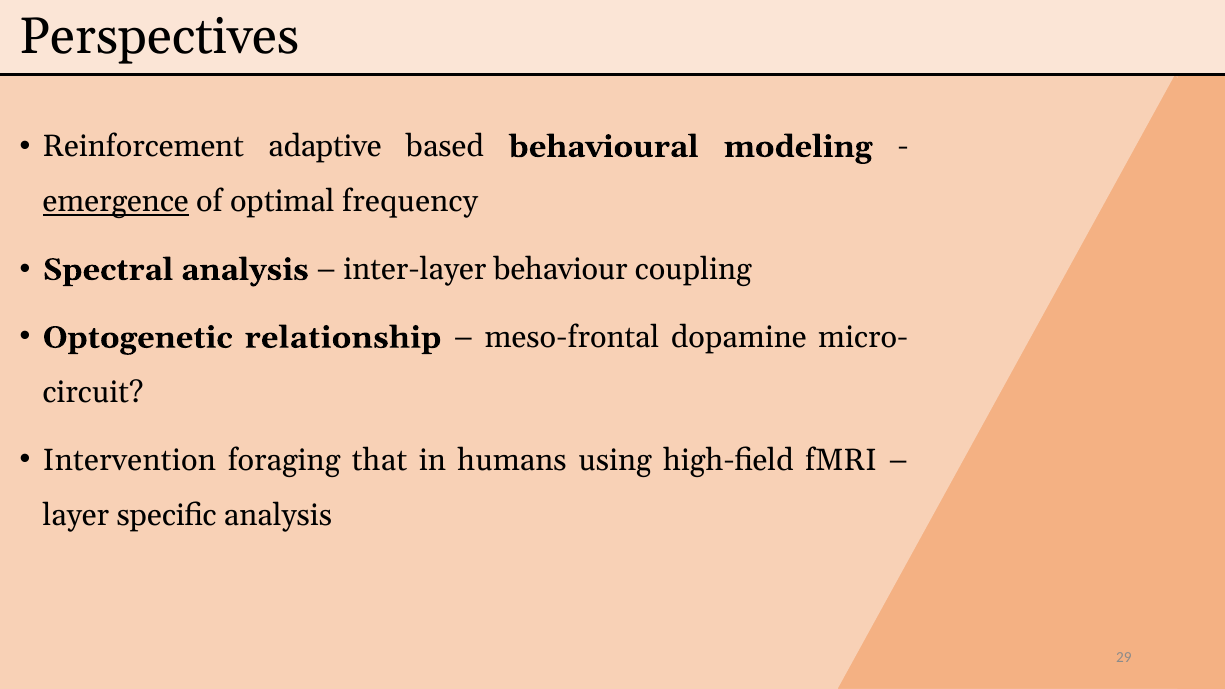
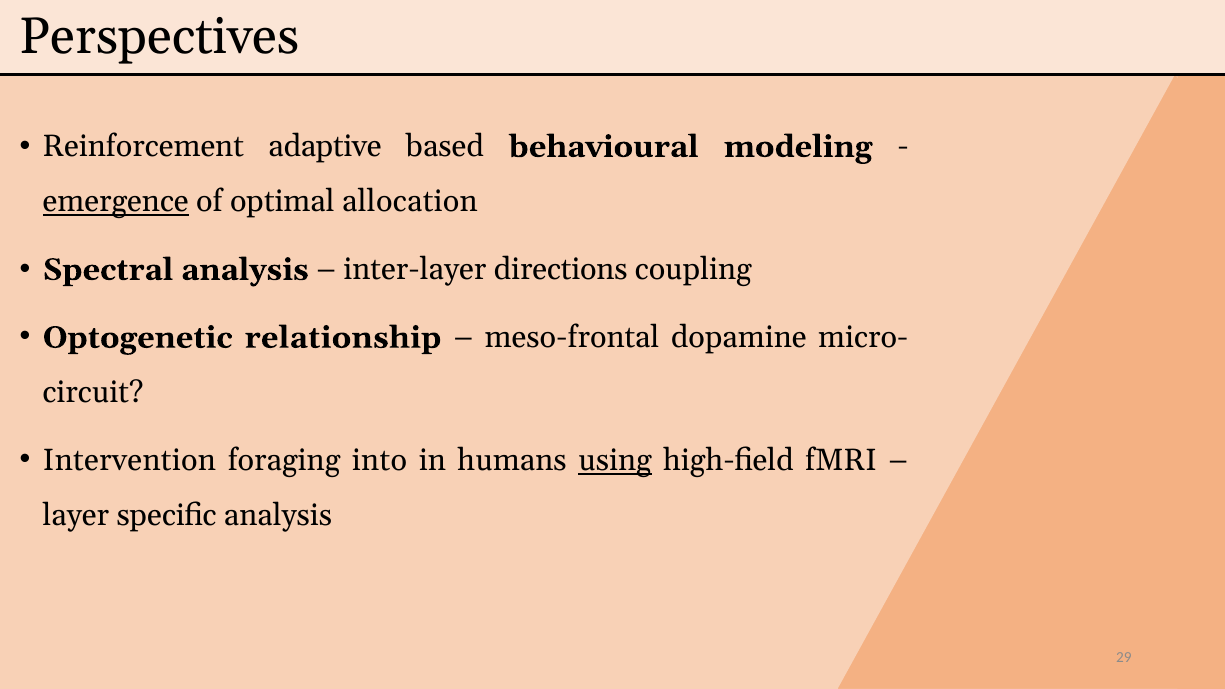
frequency: frequency -> allocation
behaviour: behaviour -> directions
that: that -> into
using underline: none -> present
